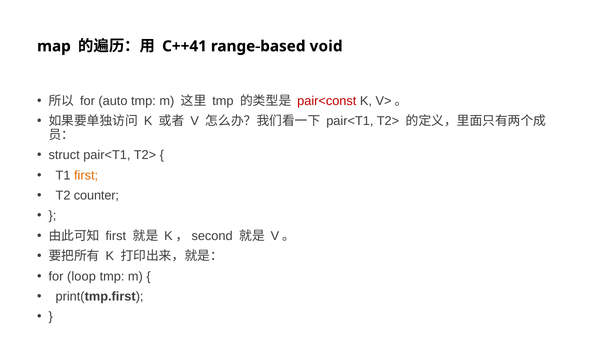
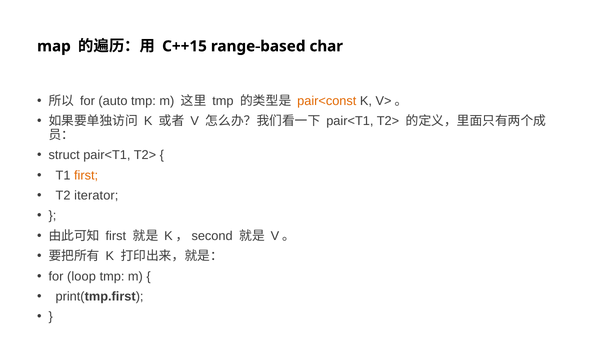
C++41: C++41 -> C++15
void: void -> char
pair<const colour: red -> orange
counter: counter -> iterator
